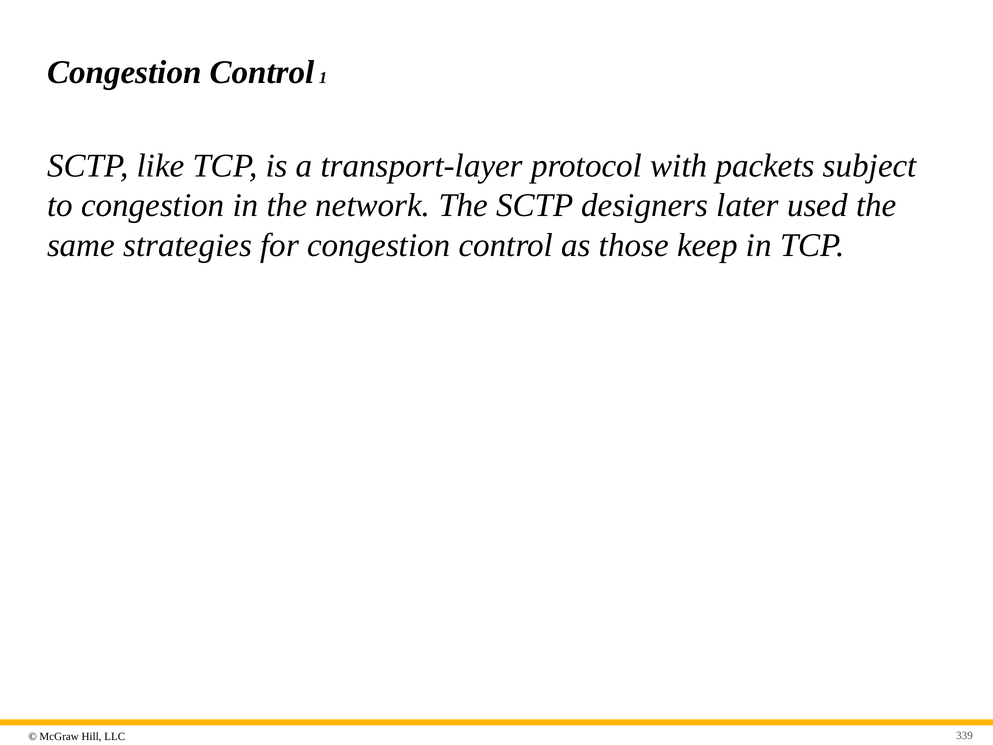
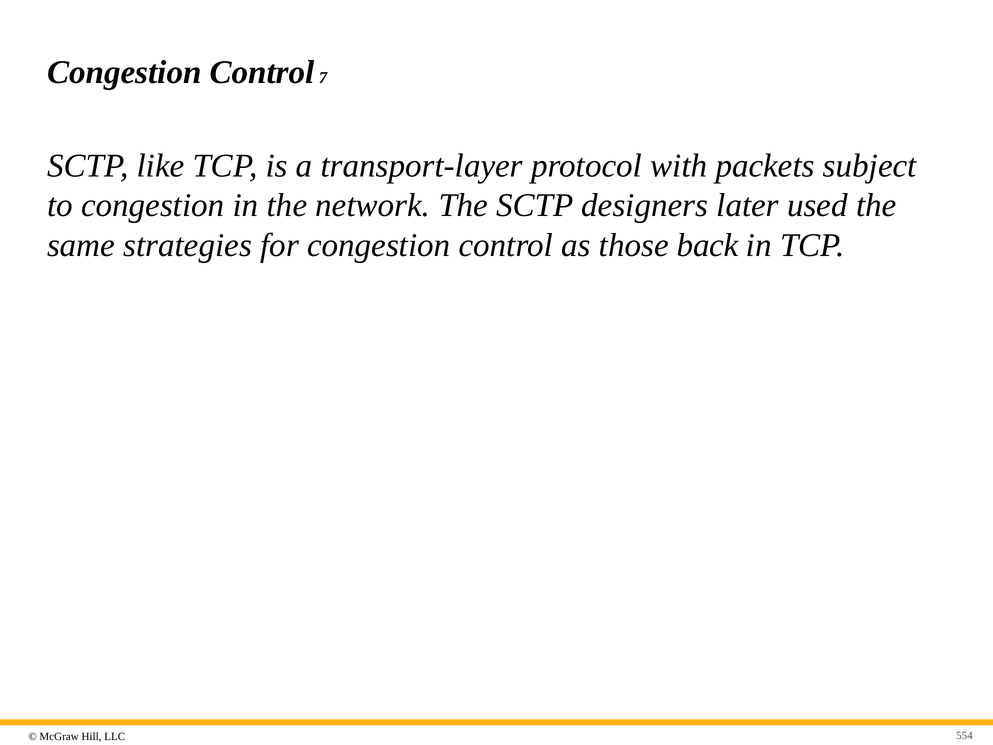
1: 1 -> 7
keep: keep -> back
339: 339 -> 554
